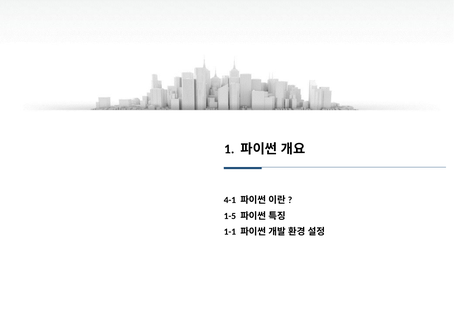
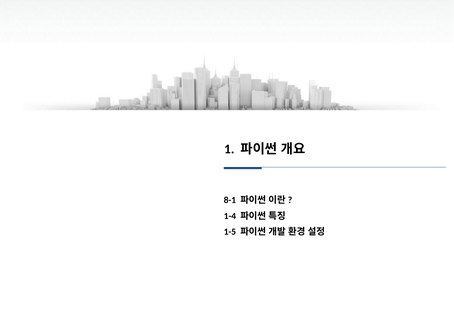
4-1: 4-1 -> 8-1
1-5: 1-5 -> 1-4
1-1: 1-1 -> 1-5
